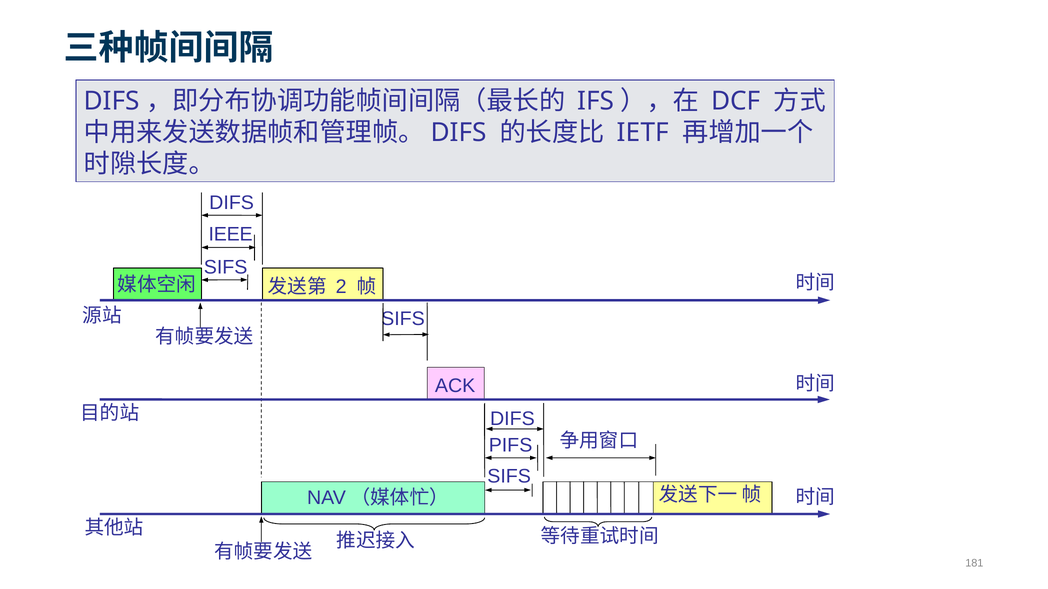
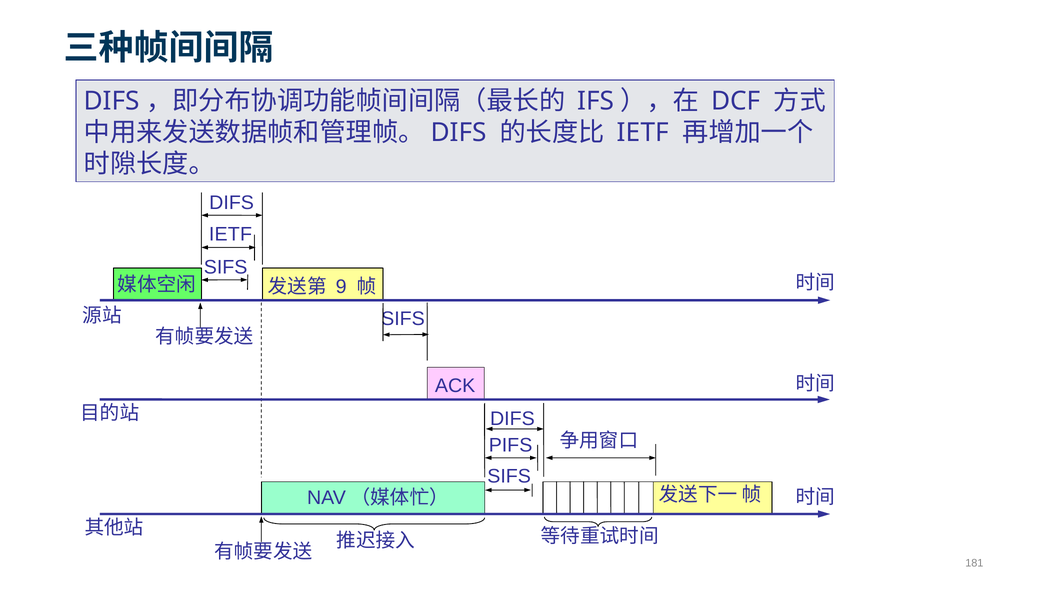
IEEE at (231, 235): IEEE -> IETF
2: 2 -> 9
